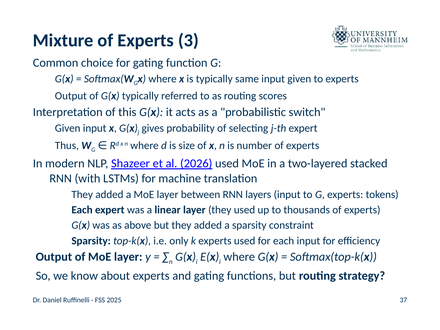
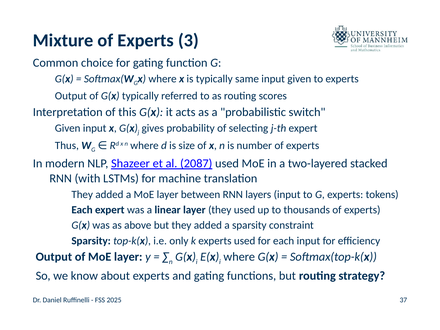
2026: 2026 -> 2087
